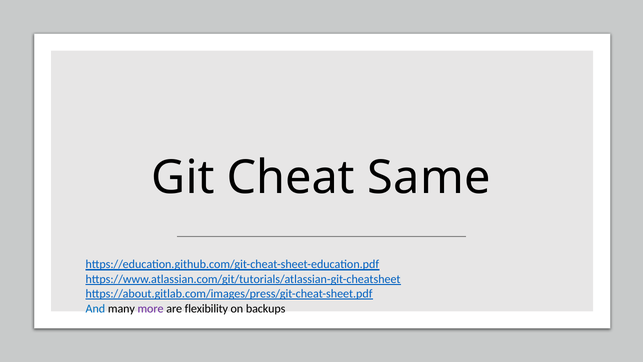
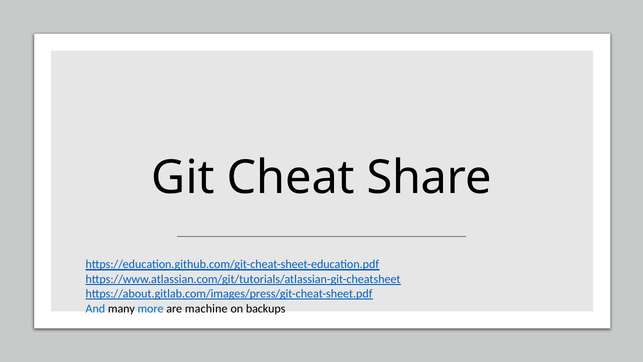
Same: Same -> Share
more colour: purple -> blue
flexibility: flexibility -> machine
